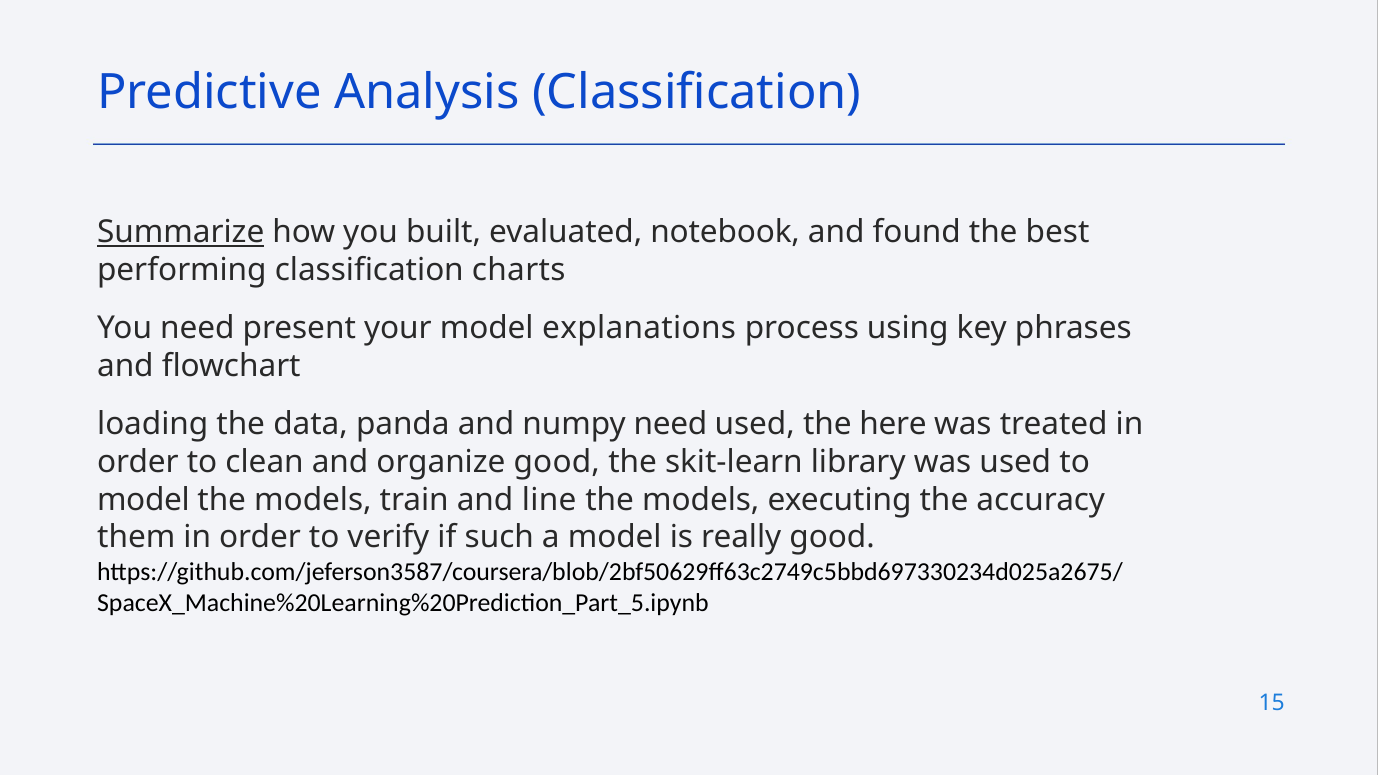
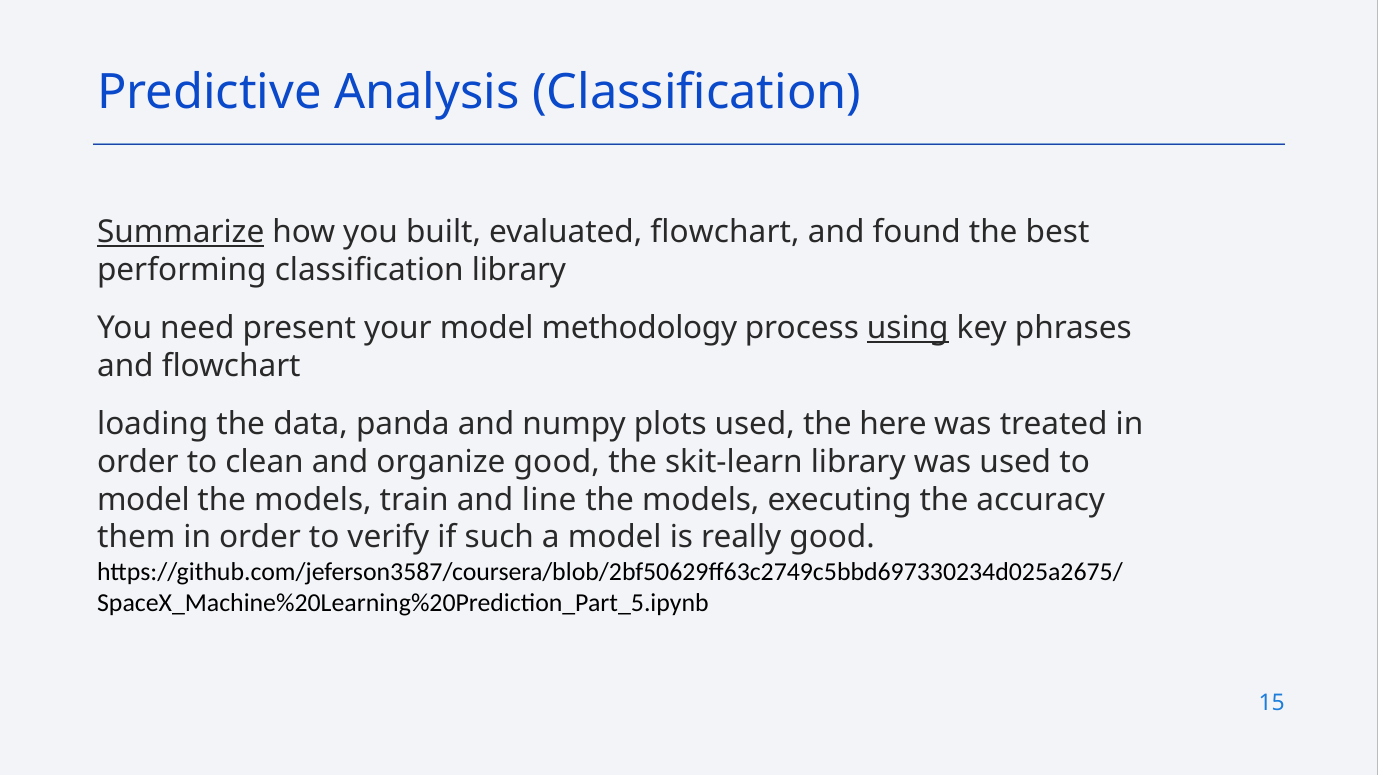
evaluated notebook: notebook -> flowchart
classification charts: charts -> library
explanations: explanations -> methodology
using underline: none -> present
numpy need: need -> plots
